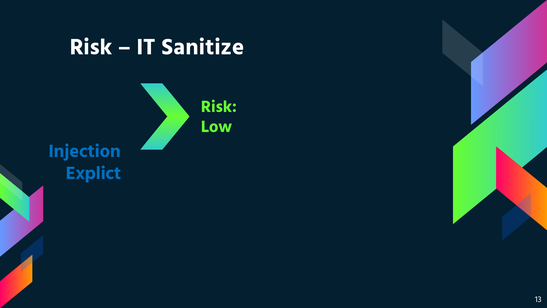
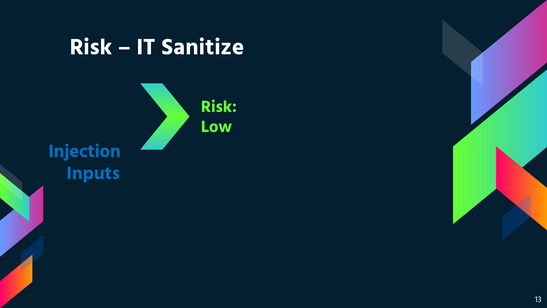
Explict: Explict -> Inputs
